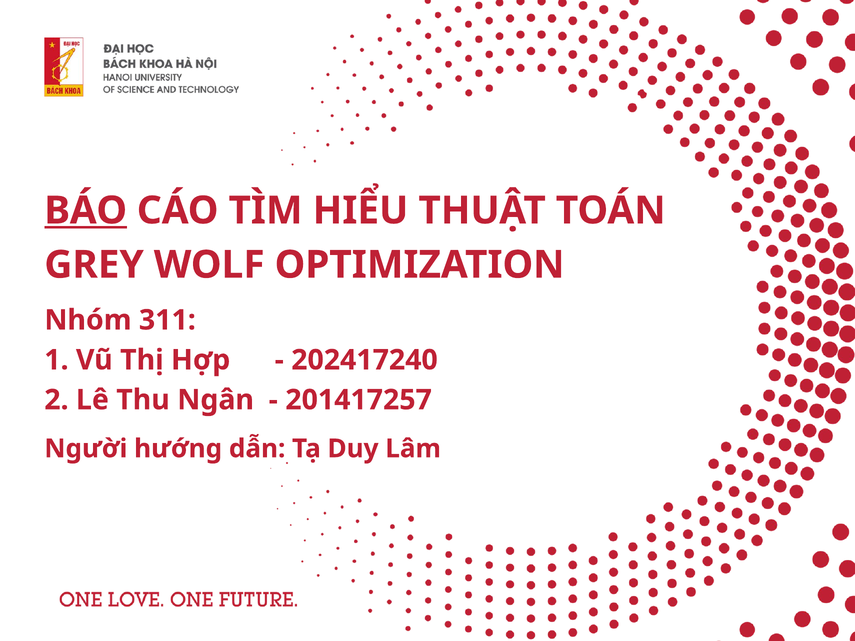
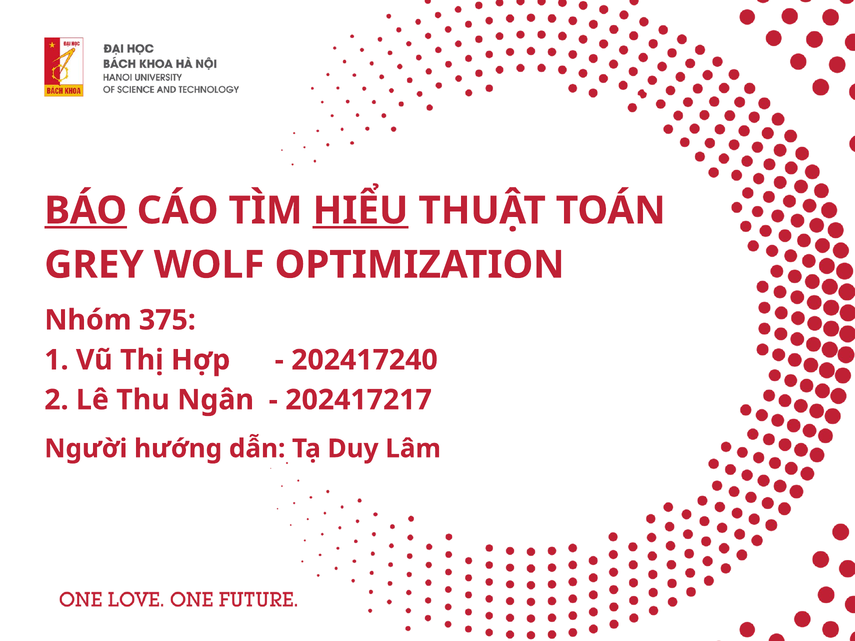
HIỂU underline: none -> present
311: 311 -> 375
201417257: 201417257 -> 202417217
